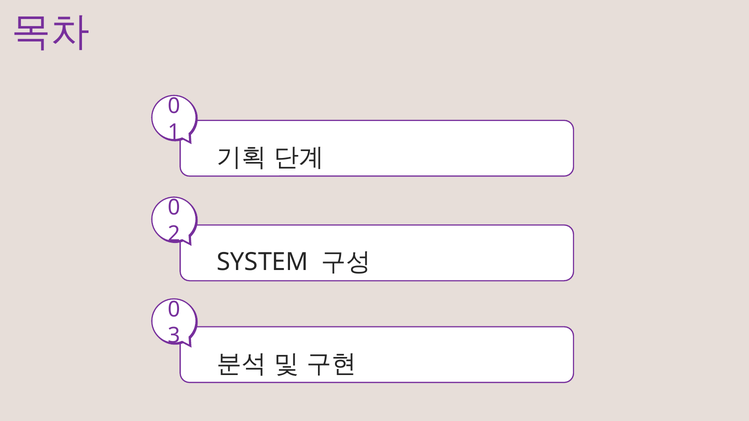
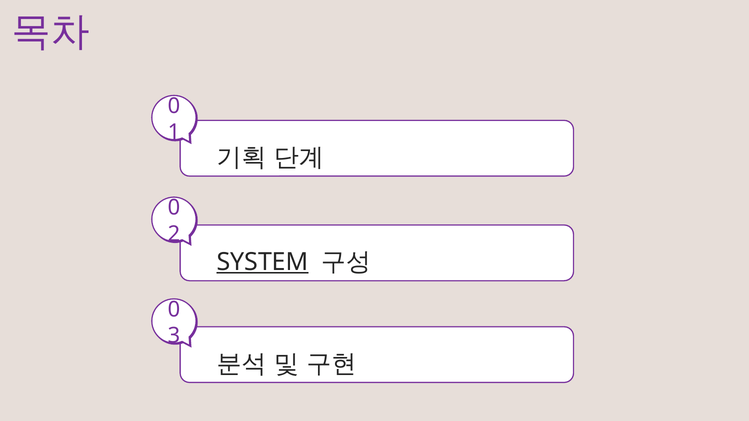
SYSTEM underline: none -> present
